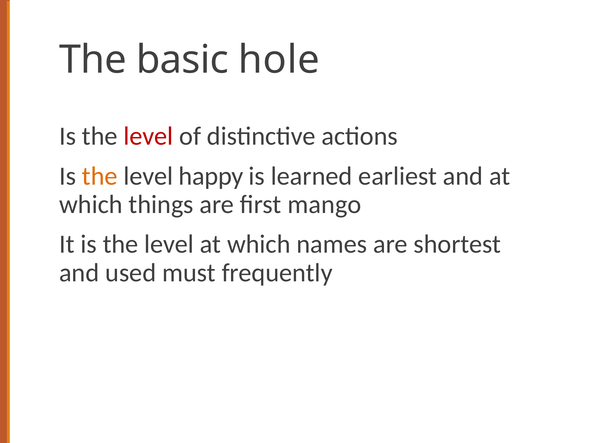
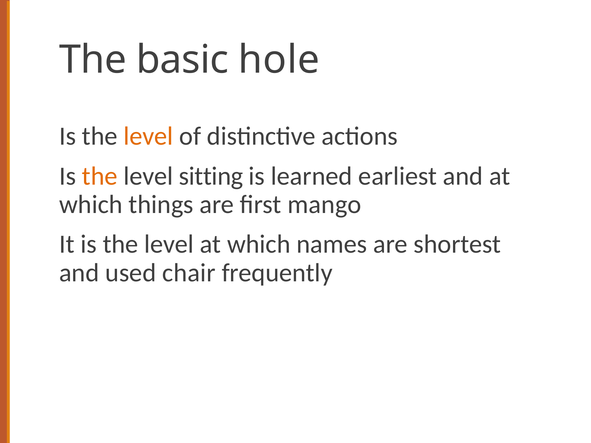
level at (148, 136) colour: red -> orange
happy: happy -> sitting
must: must -> chair
